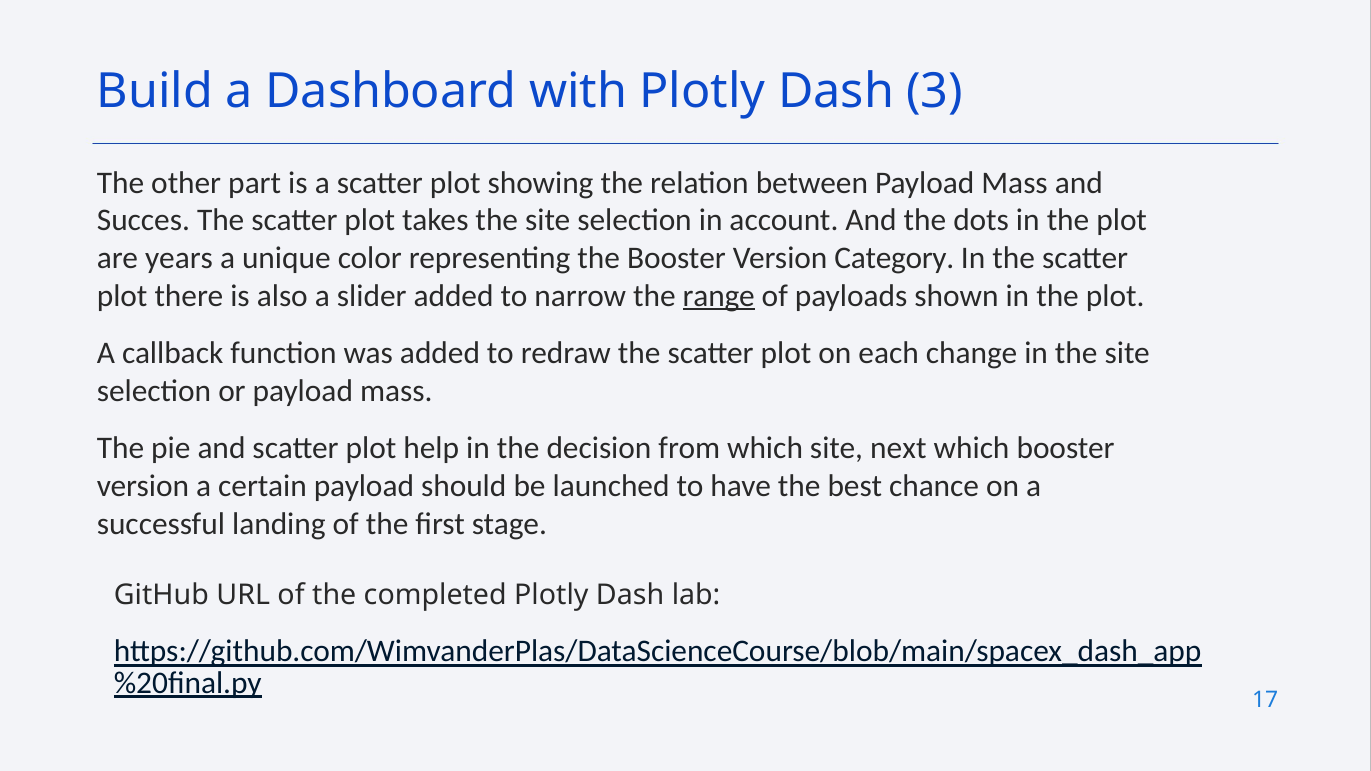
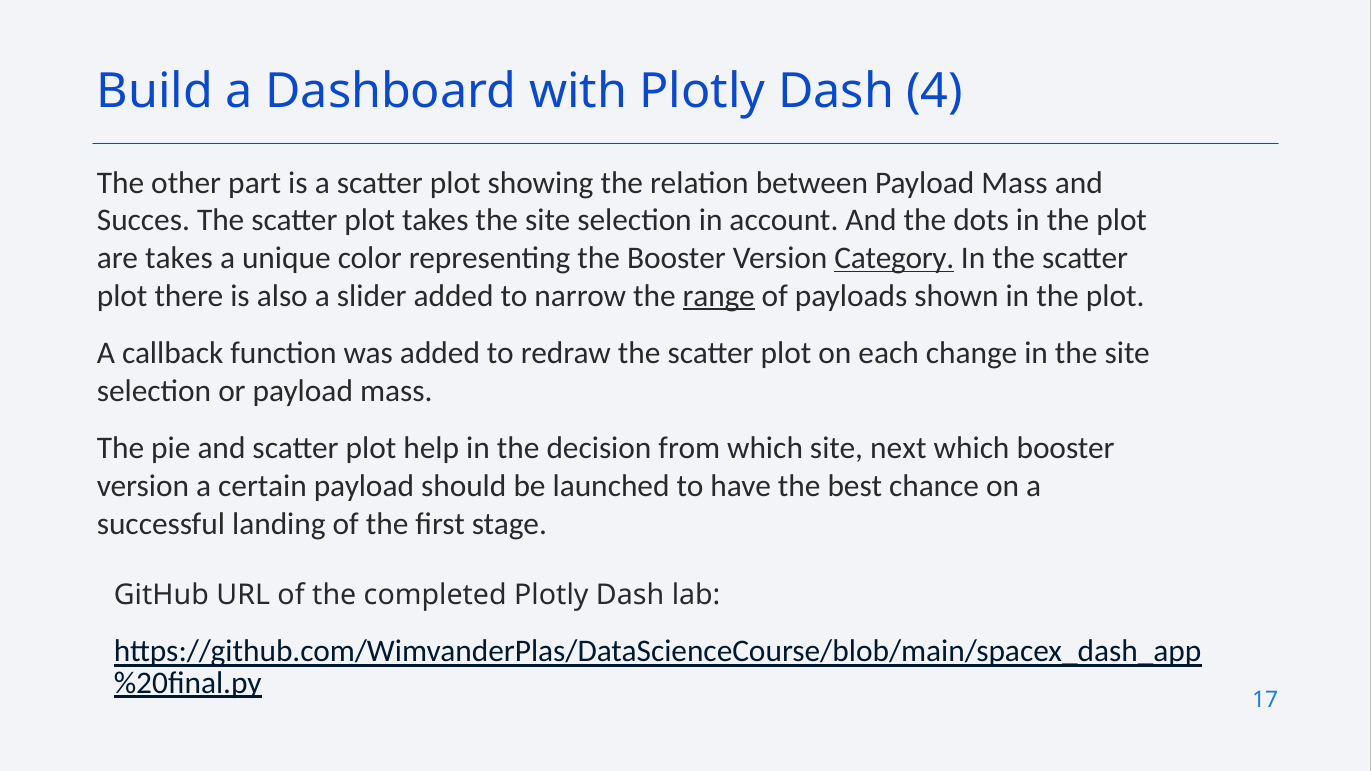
3: 3 -> 4
are years: years -> takes
Category underline: none -> present
